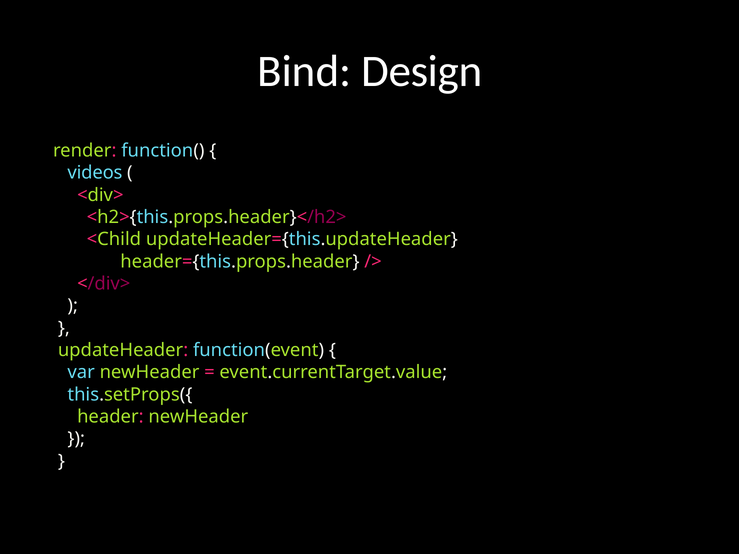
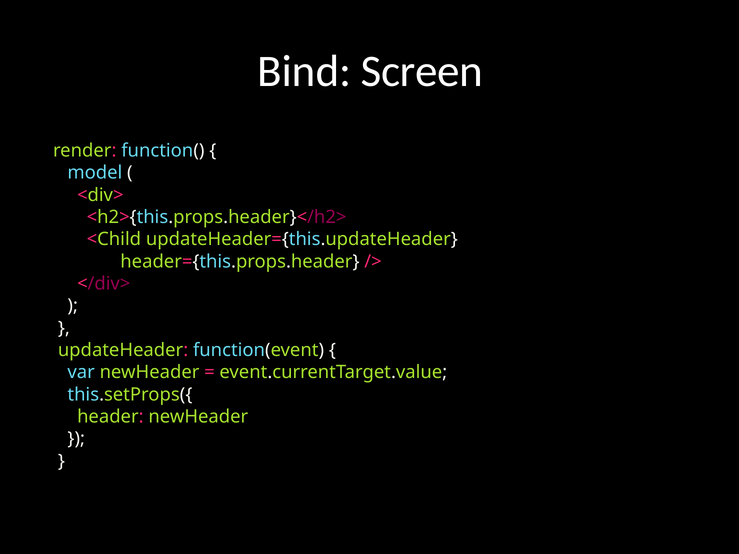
Design: Design -> Screen
videos: videos -> model
